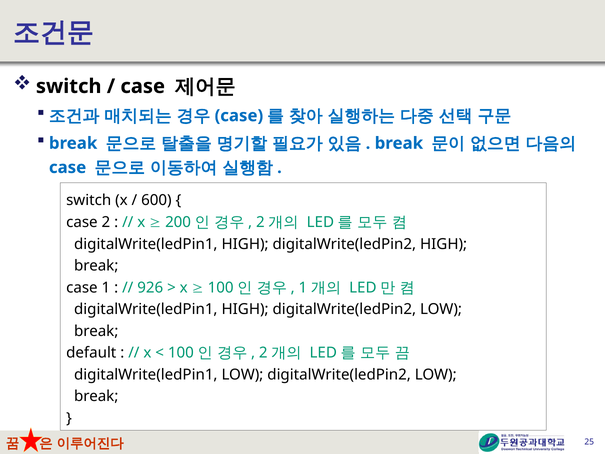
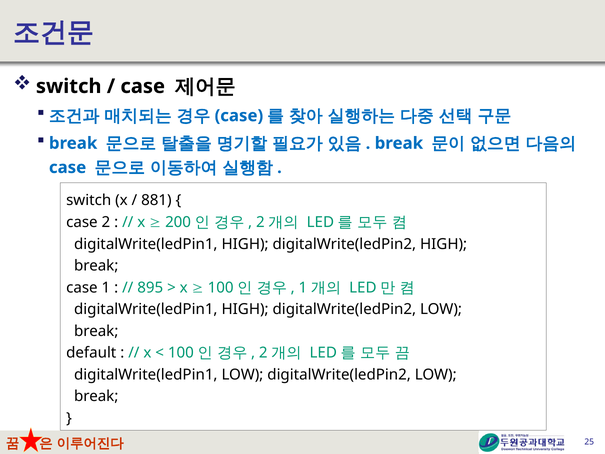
600: 600 -> 881
926: 926 -> 895
